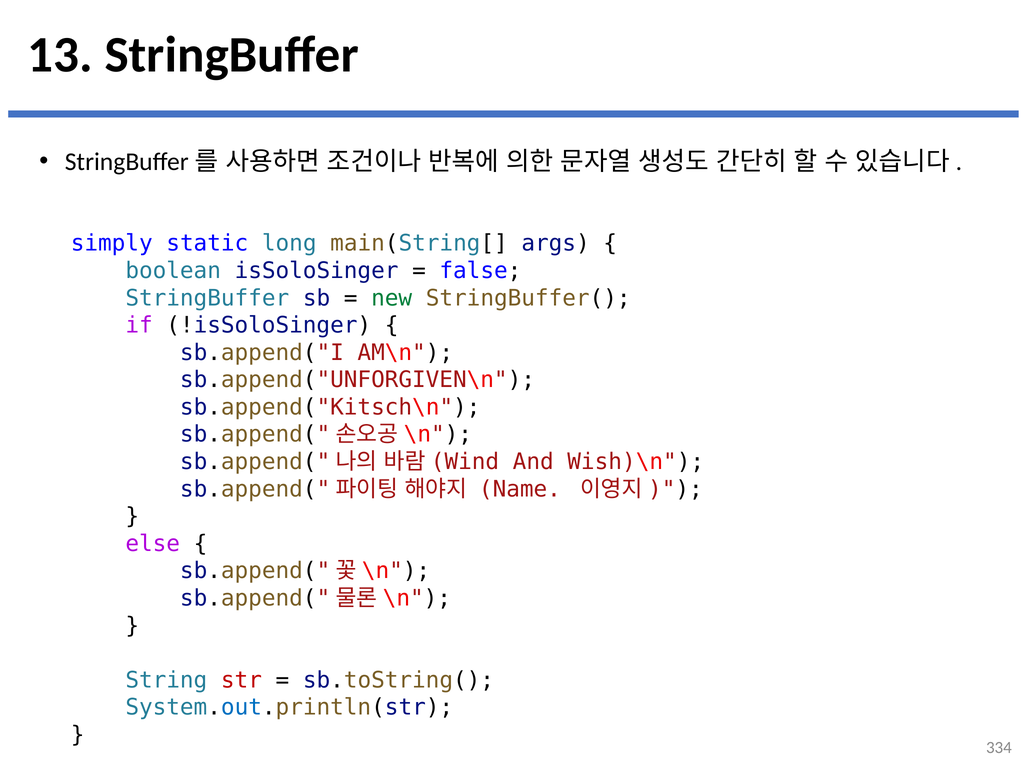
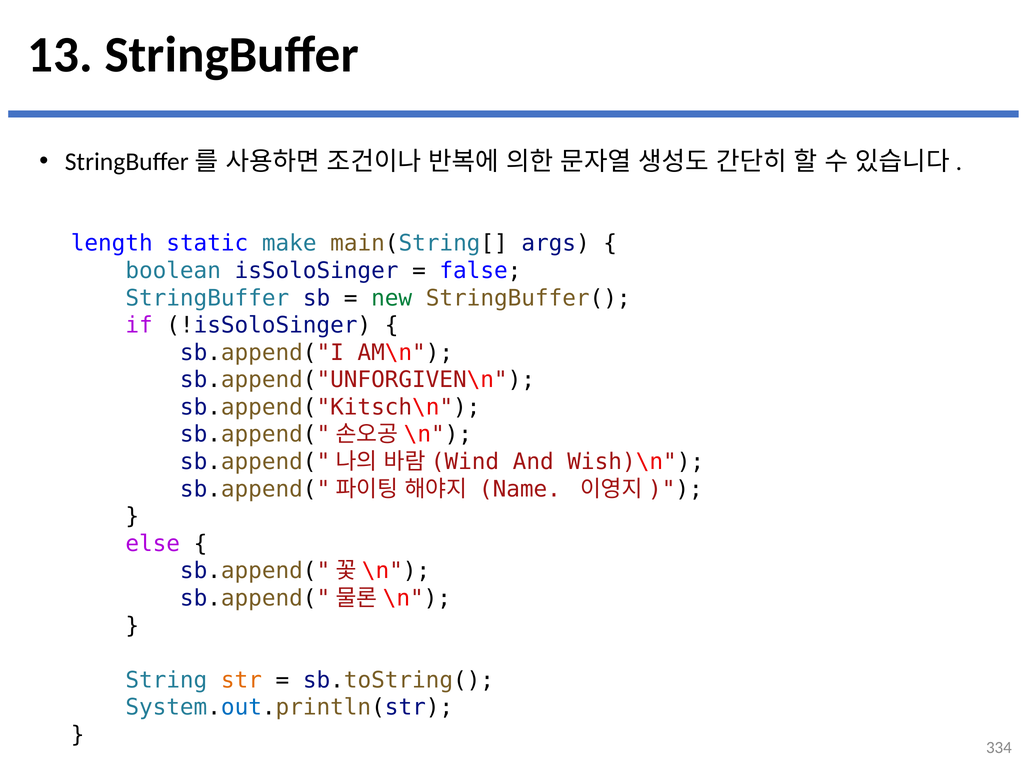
simply: simply -> length
long: long -> make
str colour: red -> orange
